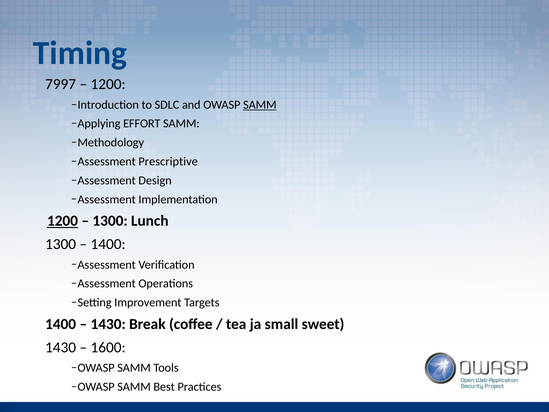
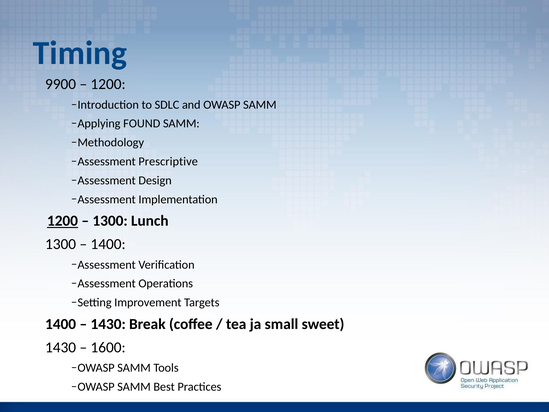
7997: 7997 -> 9900
SAMM at (260, 105) underline: present -> none
EFFORT: EFFORT -> FOUND
